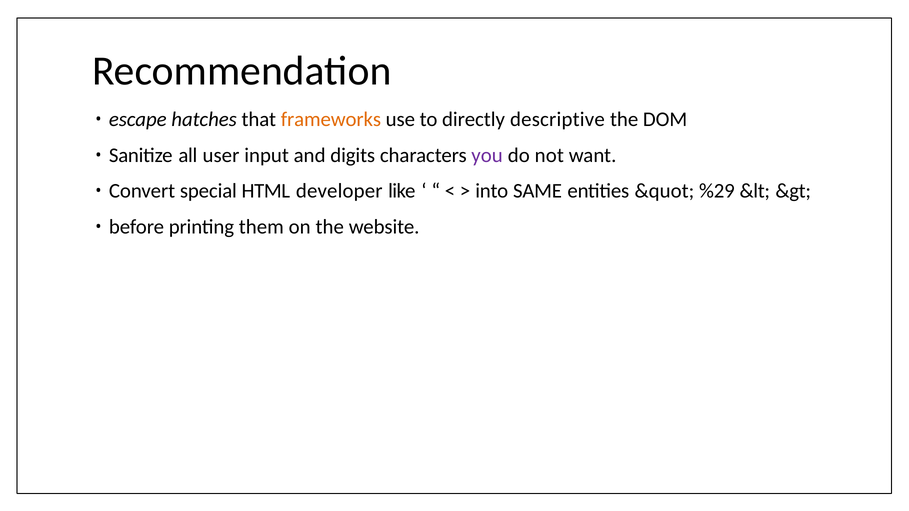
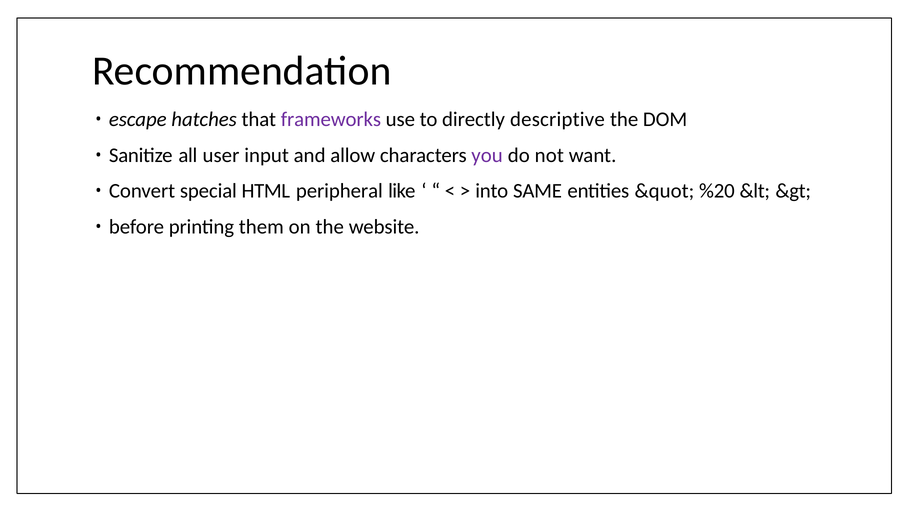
frameworks colour: orange -> purple
digits: digits -> allow
developer: developer -> peripheral
%29: %29 -> %20
